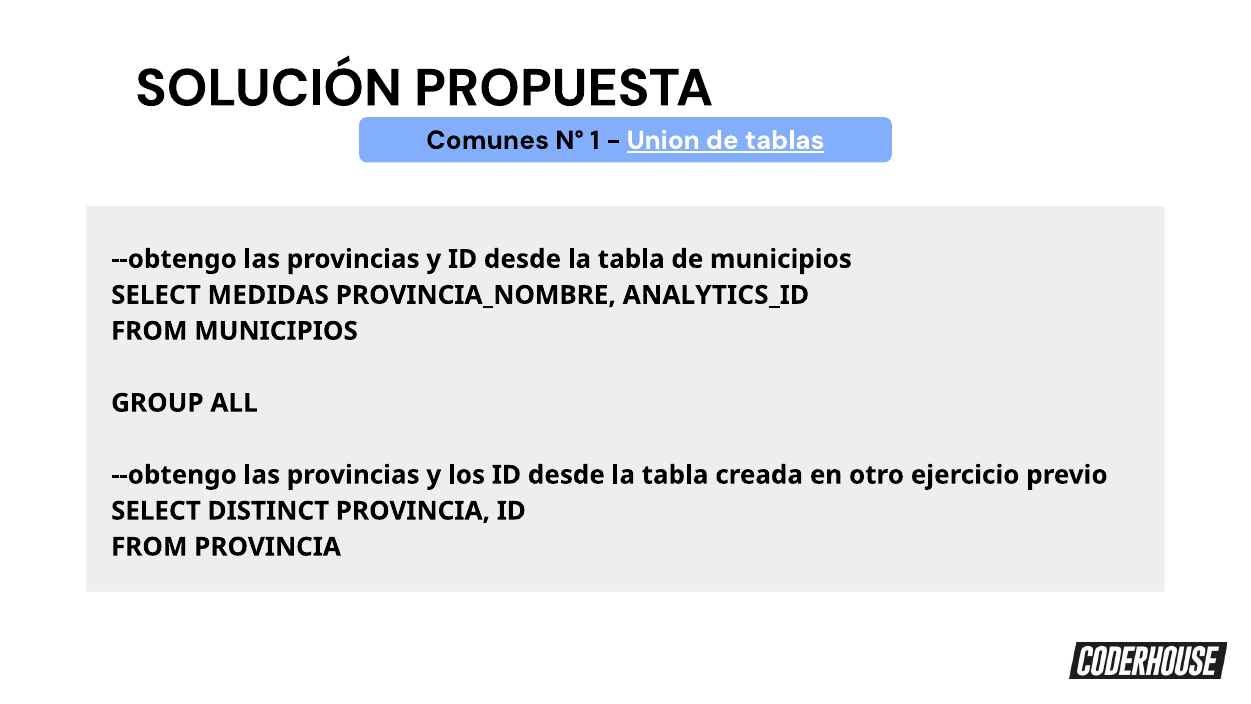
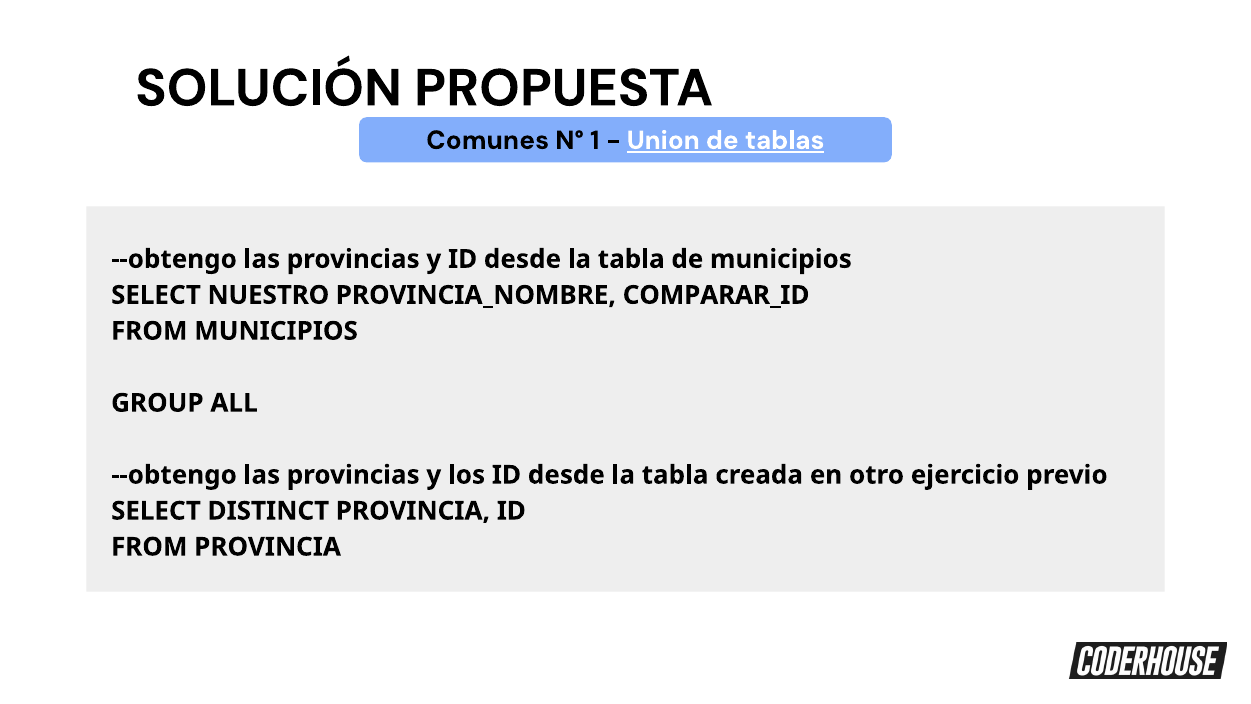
MEDIDAS: MEDIDAS -> NUESTRO
ANALYTICS_ID: ANALYTICS_ID -> COMPARAR_ID
